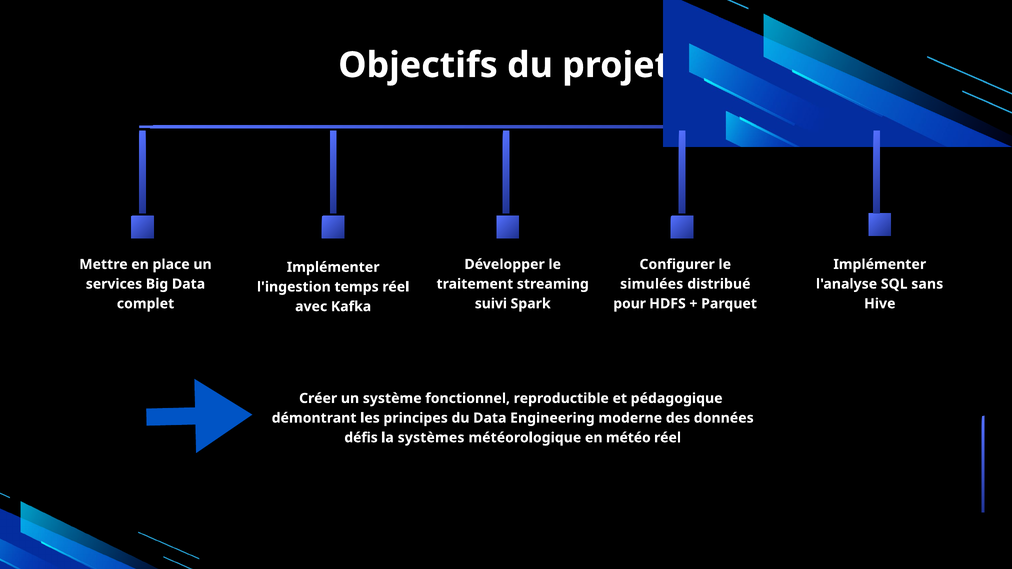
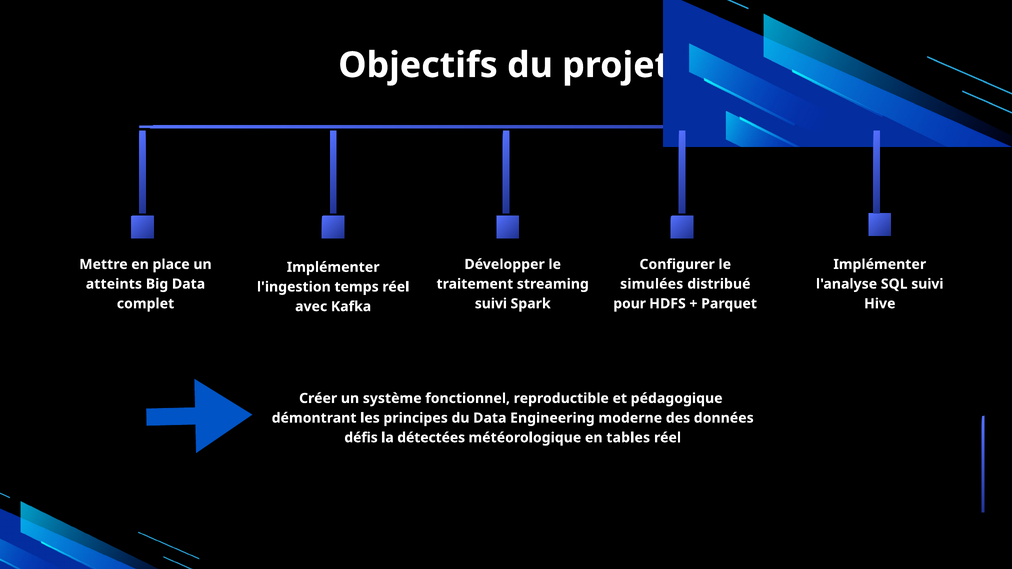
SQL sans: sans -> suivi
services: services -> atteints
systèmes: systèmes -> détectées
météo: météo -> tables
